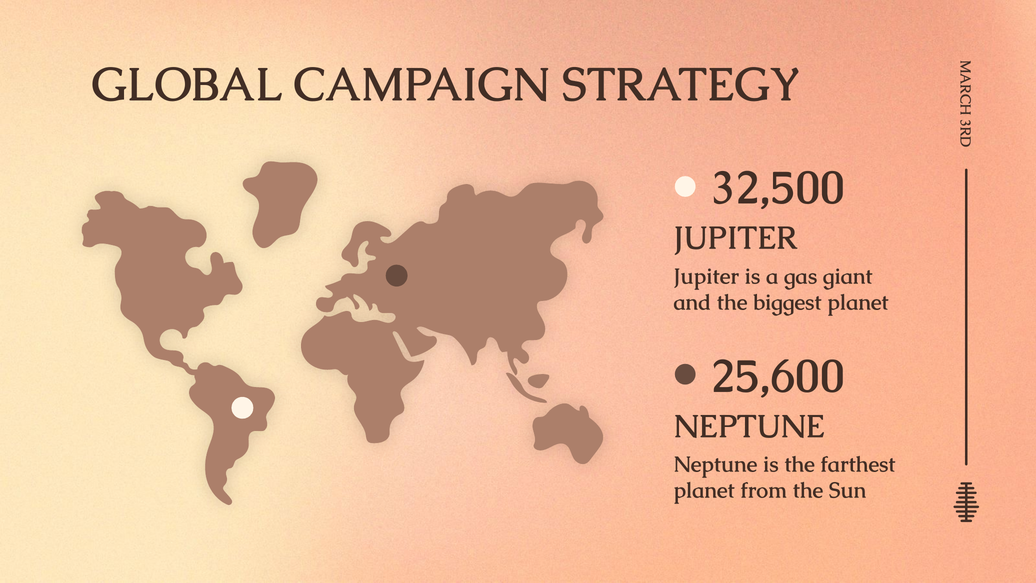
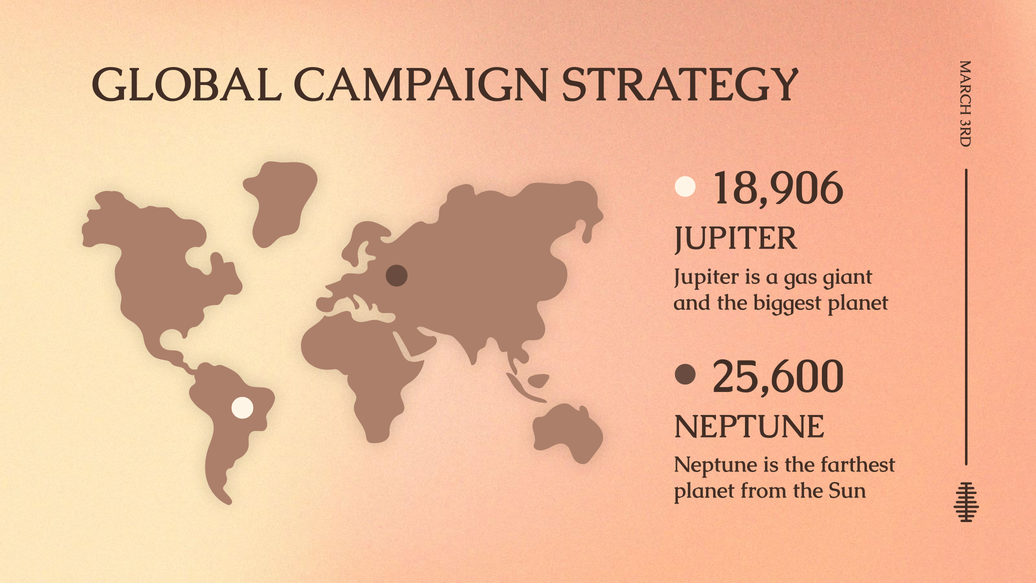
32,500: 32,500 -> 18,906
